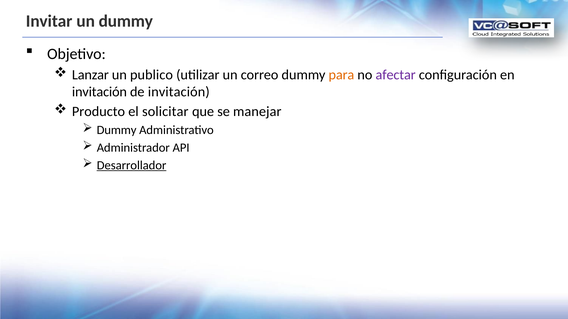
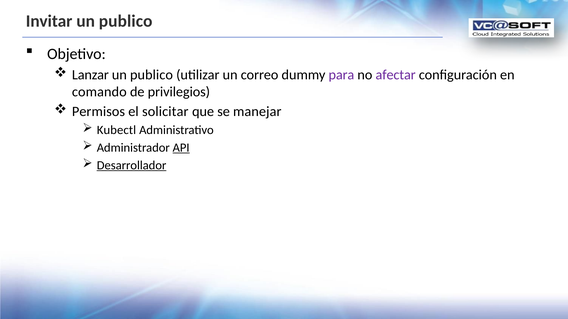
Invitar un dummy: dummy -> publico
para colour: orange -> purple
invitación at (99, 92): invitación -> comando
de invitación: invitación -> privilegios
Producto: Producto -> Permisos
Dummy at (117, 130): Dummy -> Kubectl
API underline: none -> present
